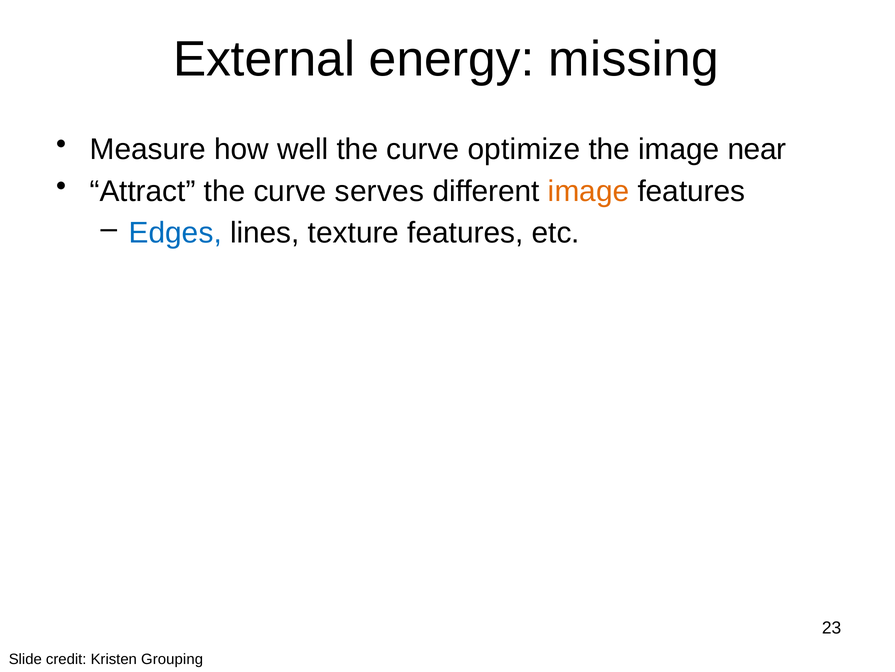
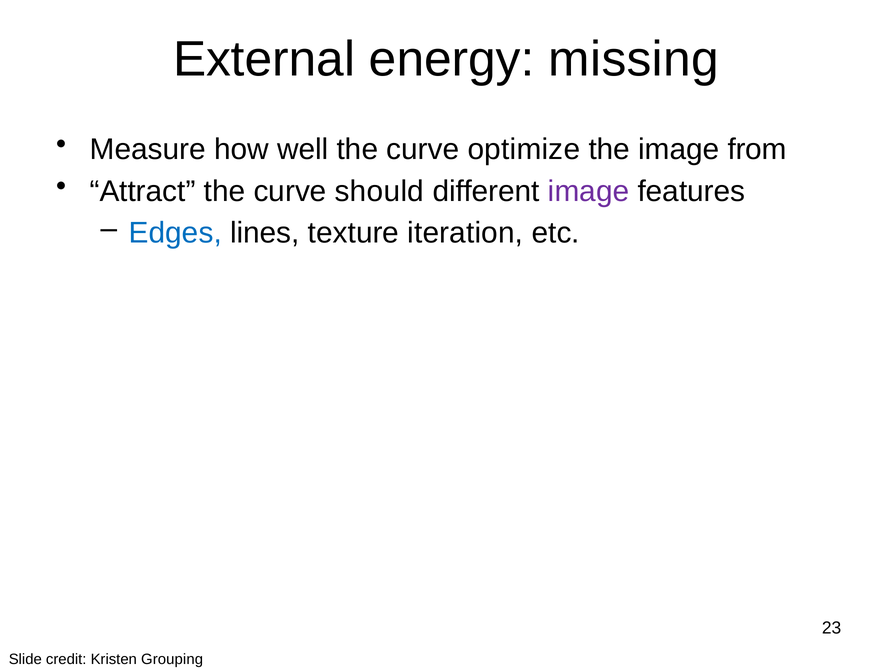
near: near -> from
serves: serves -> should
image at (589, 191) colour: orange -> purple
texture features: features -> iteration
